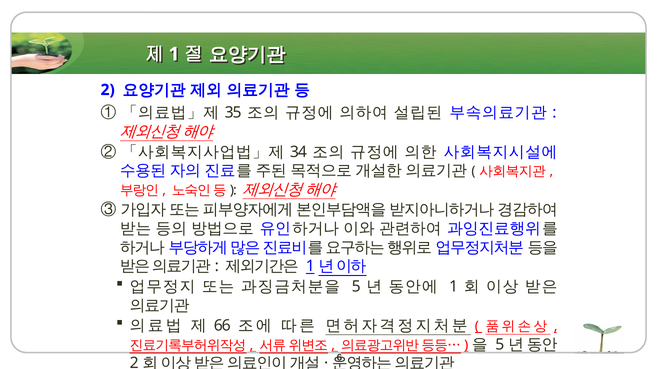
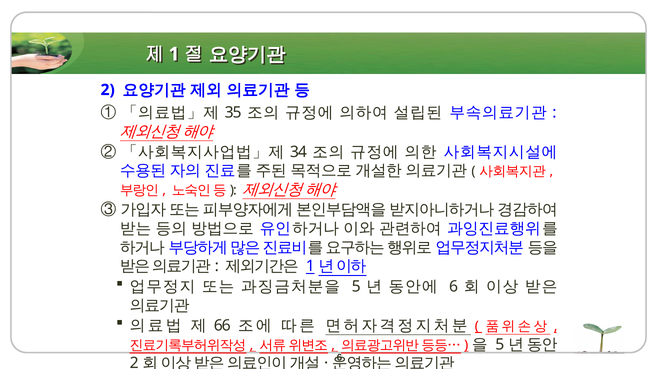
1 at (454, 287): 1 -> 6
